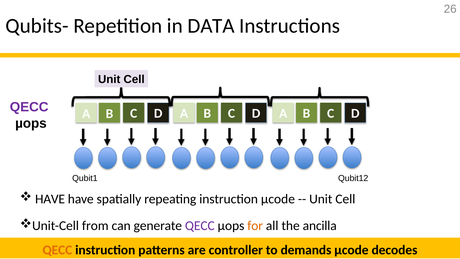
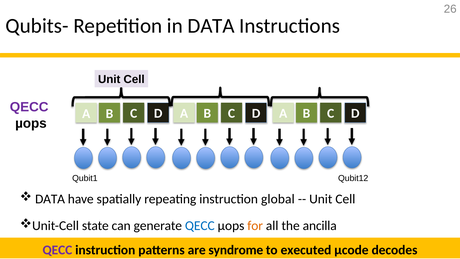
HAVE at (50, 199): HAVE -> DATA
instruction µcode: µcode -> global
from: from -> state
QECC at (200, 226) colour: purple -> blue
QECC at (57, 250) colour: orange -> purple
controller: controller -> syndrome
demands: demands -> executed
